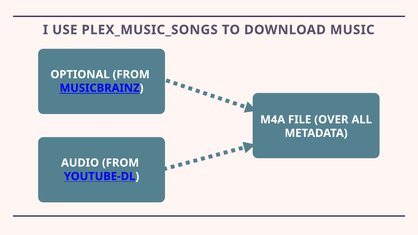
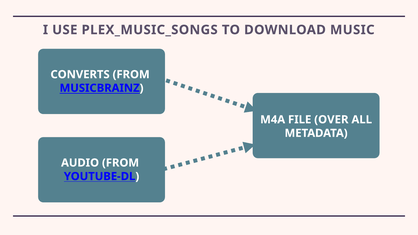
OPTIONAL: OPTIONAL -> CONVERTS
